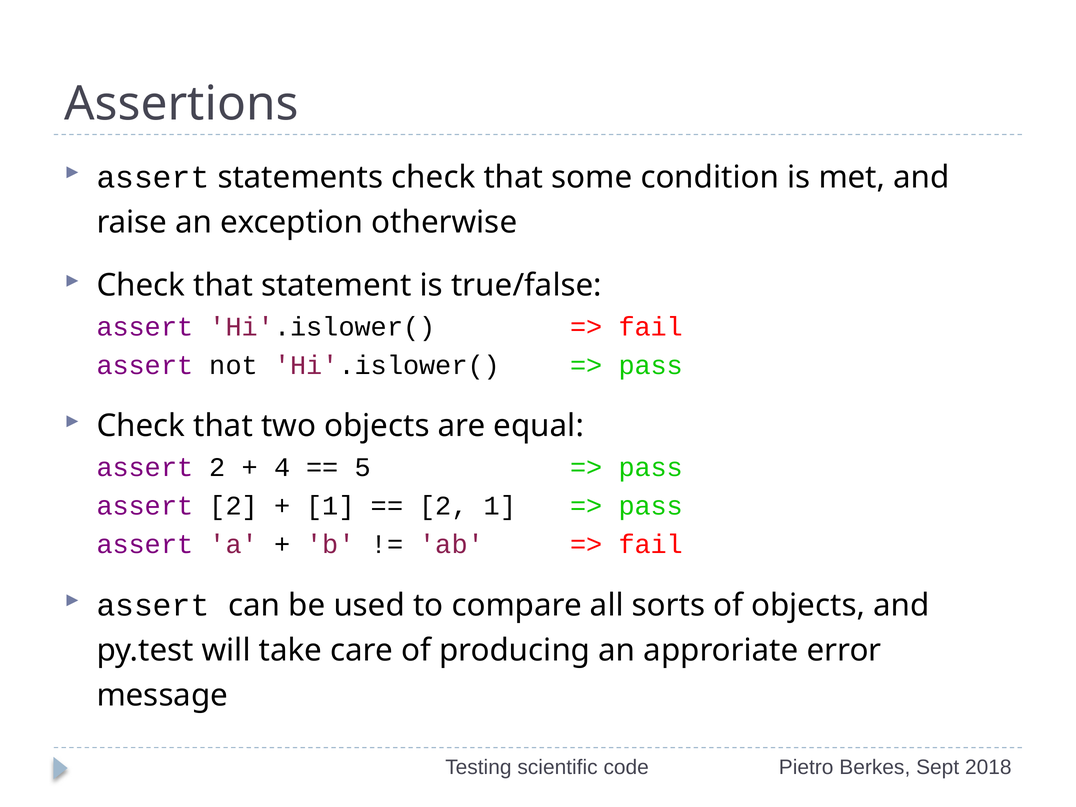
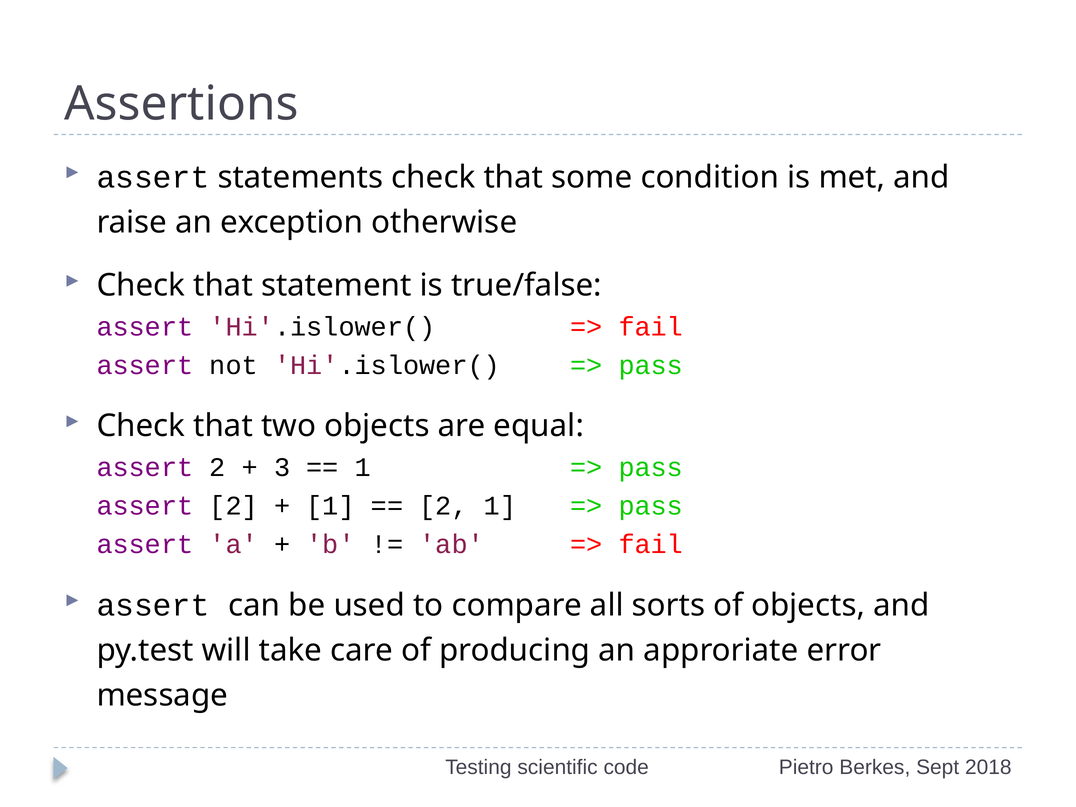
4: 4 -> 3
5 at (363, 467): 5 -> 1
